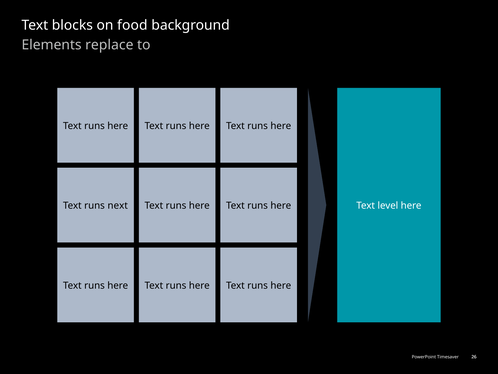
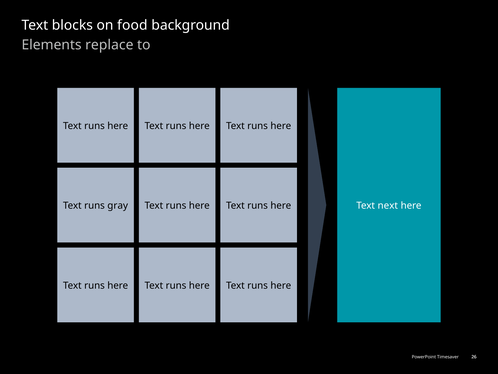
next: next -> gray
level: level -> next
